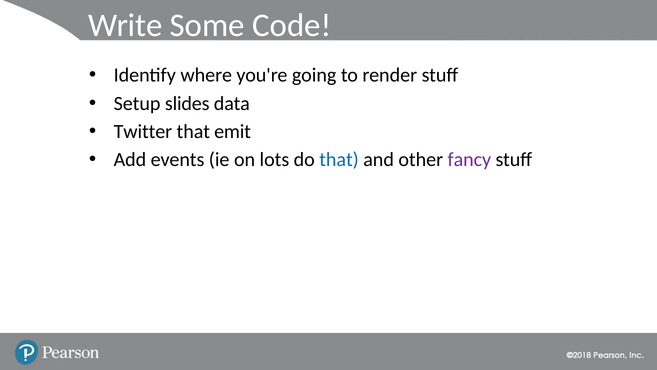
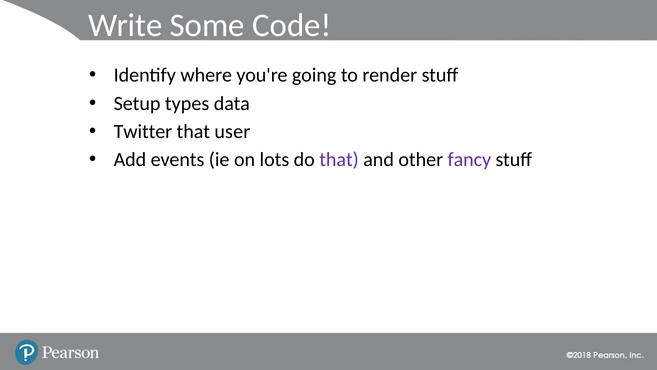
slides: slides -> types
emit: emit -> user
that at (339, 160) colour: blue -> purple
